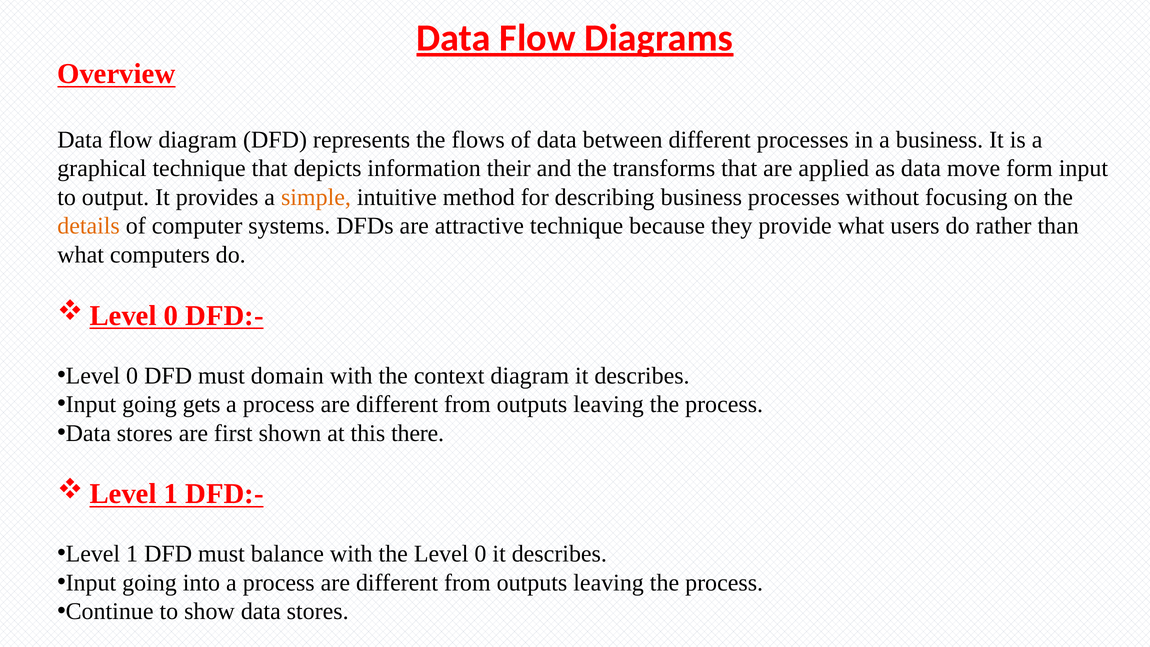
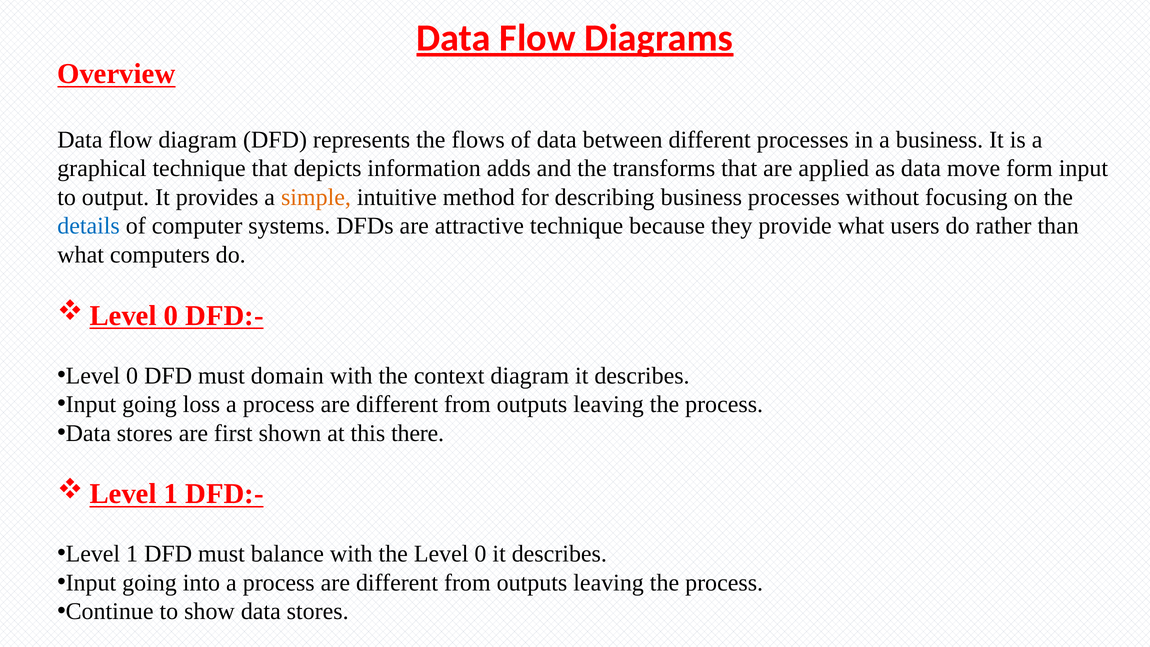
their: their -> adds
details colour: orange -> blue
gets: gets -> loss
